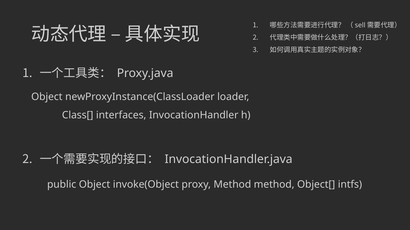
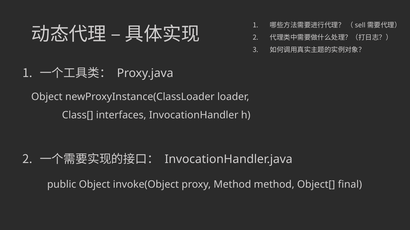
intfs: intfs -> final
